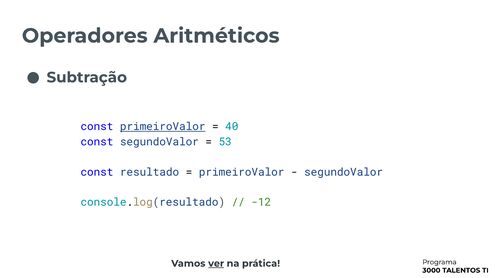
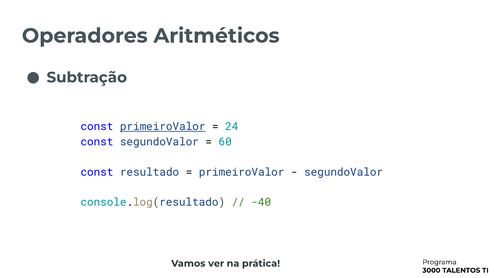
40: 40 -> 24
53: 53 -> 60
-12: -12 -> -40
ver underline: present -> none
